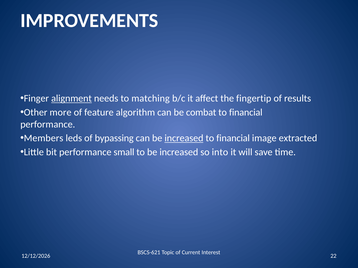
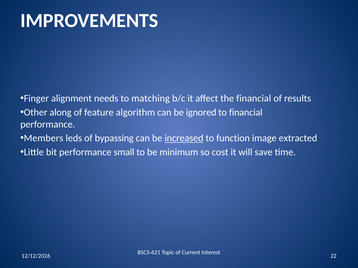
alignment underline: present -> none
the fingertip: fingertip -> financial
more: more -> along
combat: combat -> ignored
financial at (233, 138): financial -> function
to be increased: increased -> minimum
into: into -> cost
